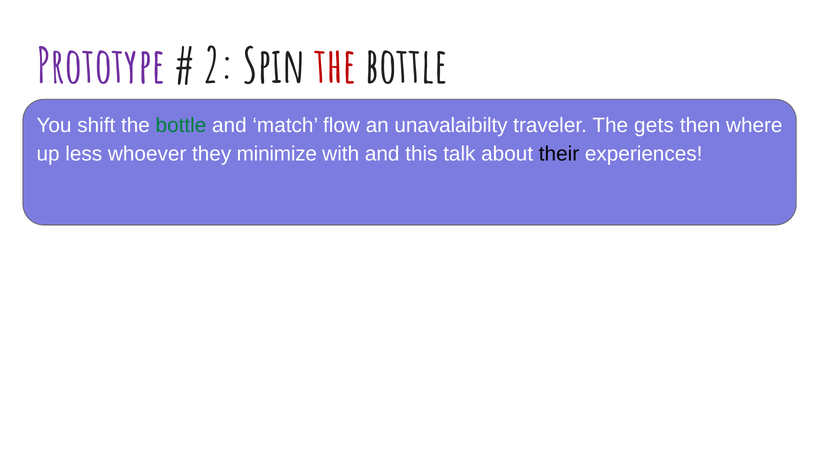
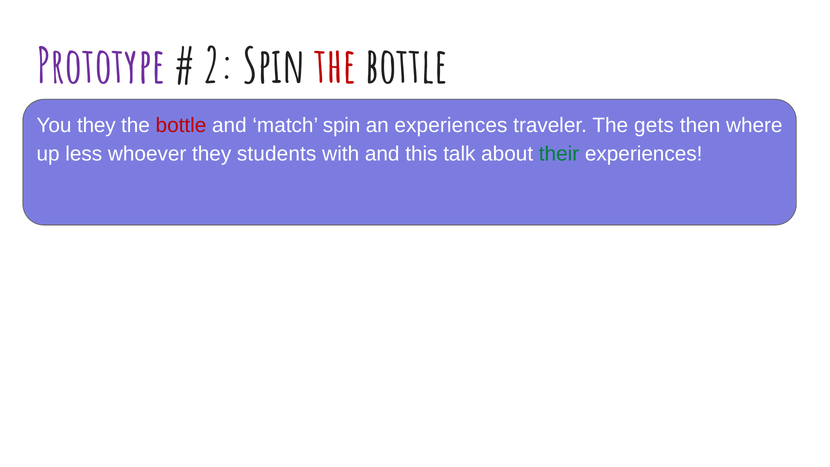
You shift: shift -> they
bottle at (181, 125) colour: green -> red
match flow: flow -> spin
an unavalaibilty: unavalaibilty -> experiences
minimize: minimize -> students
their colour: black -> green
